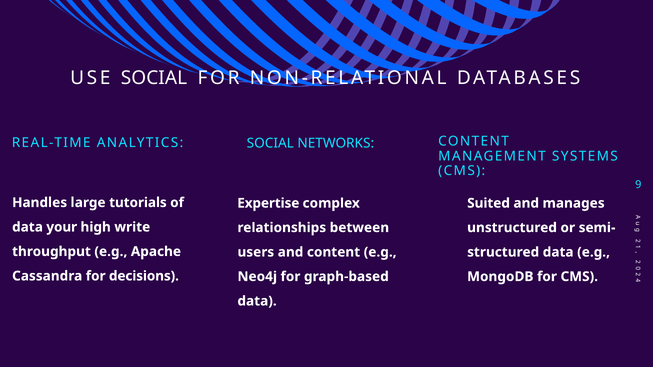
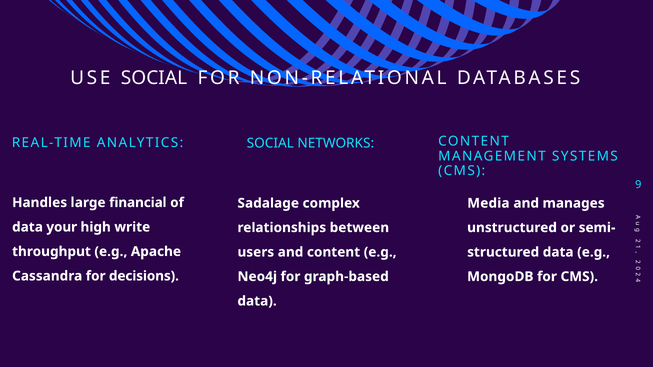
tutorials: tutorials -> financial
Expertise: Expertise -> Sadalage
Suited: Suited -> Media
